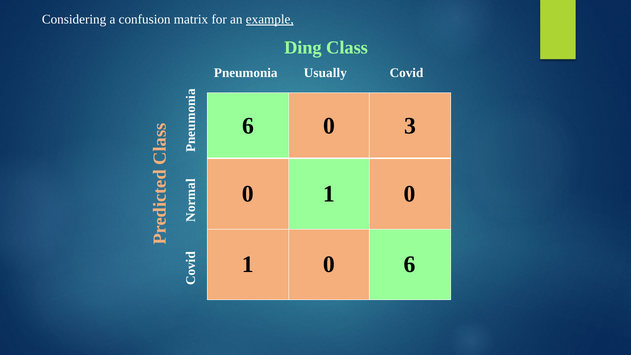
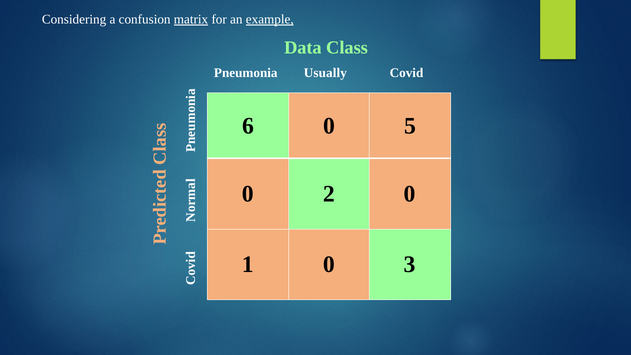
matrix underline: none -> present
Ding: Ding -> Data
3: 3 -> 5
1 at (329, 194): 1 -> 2
0 6: 6 -> 3
